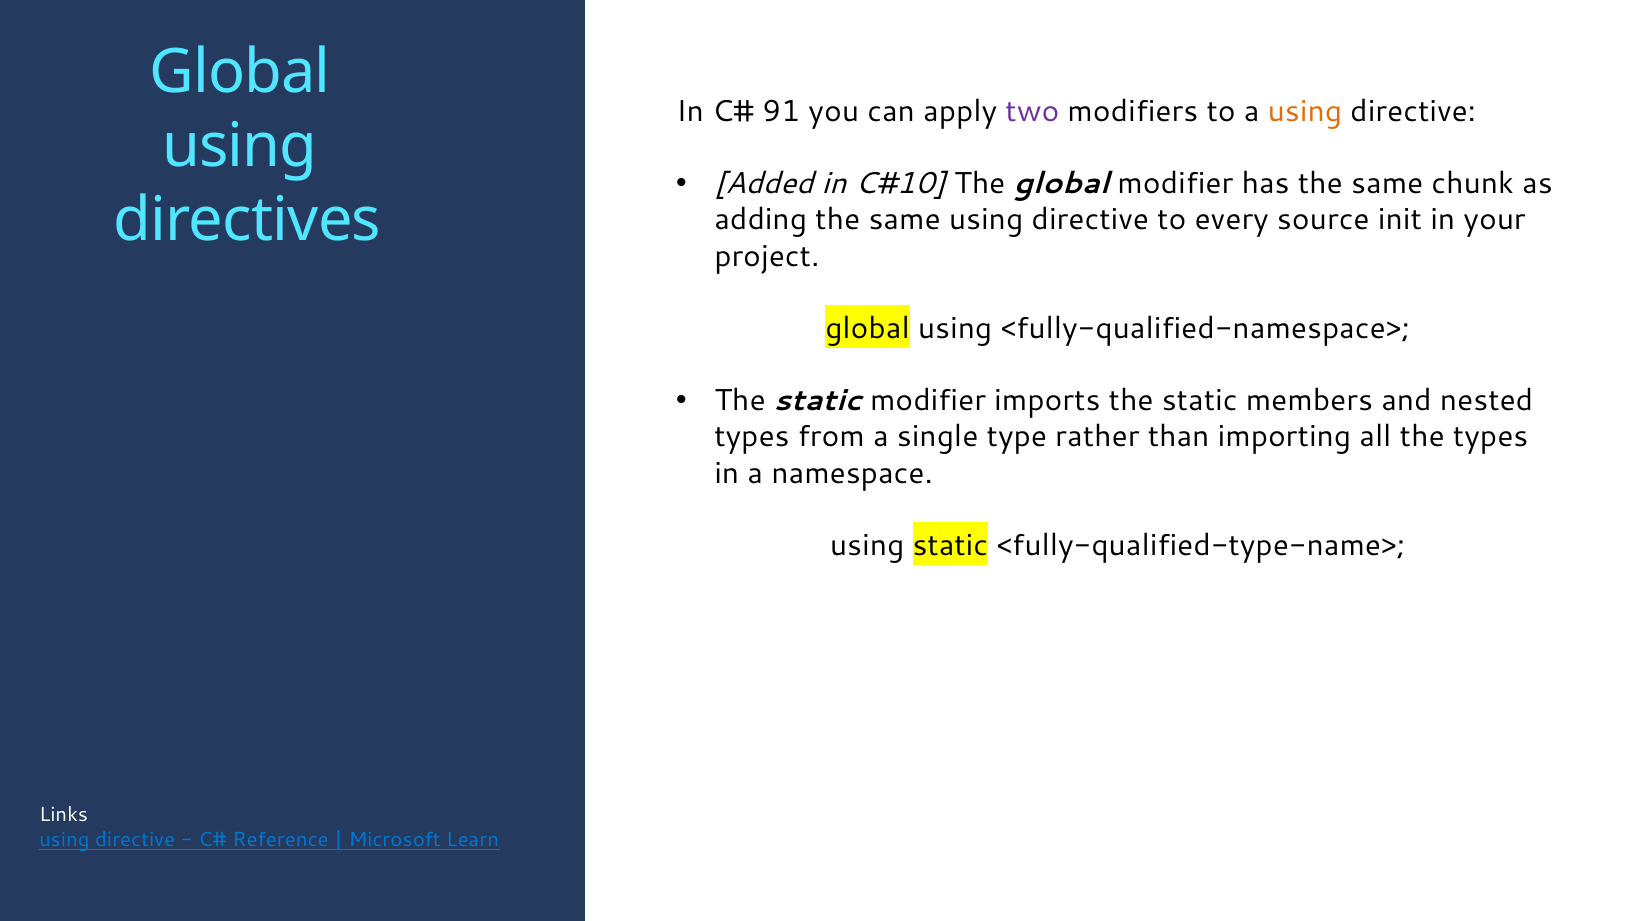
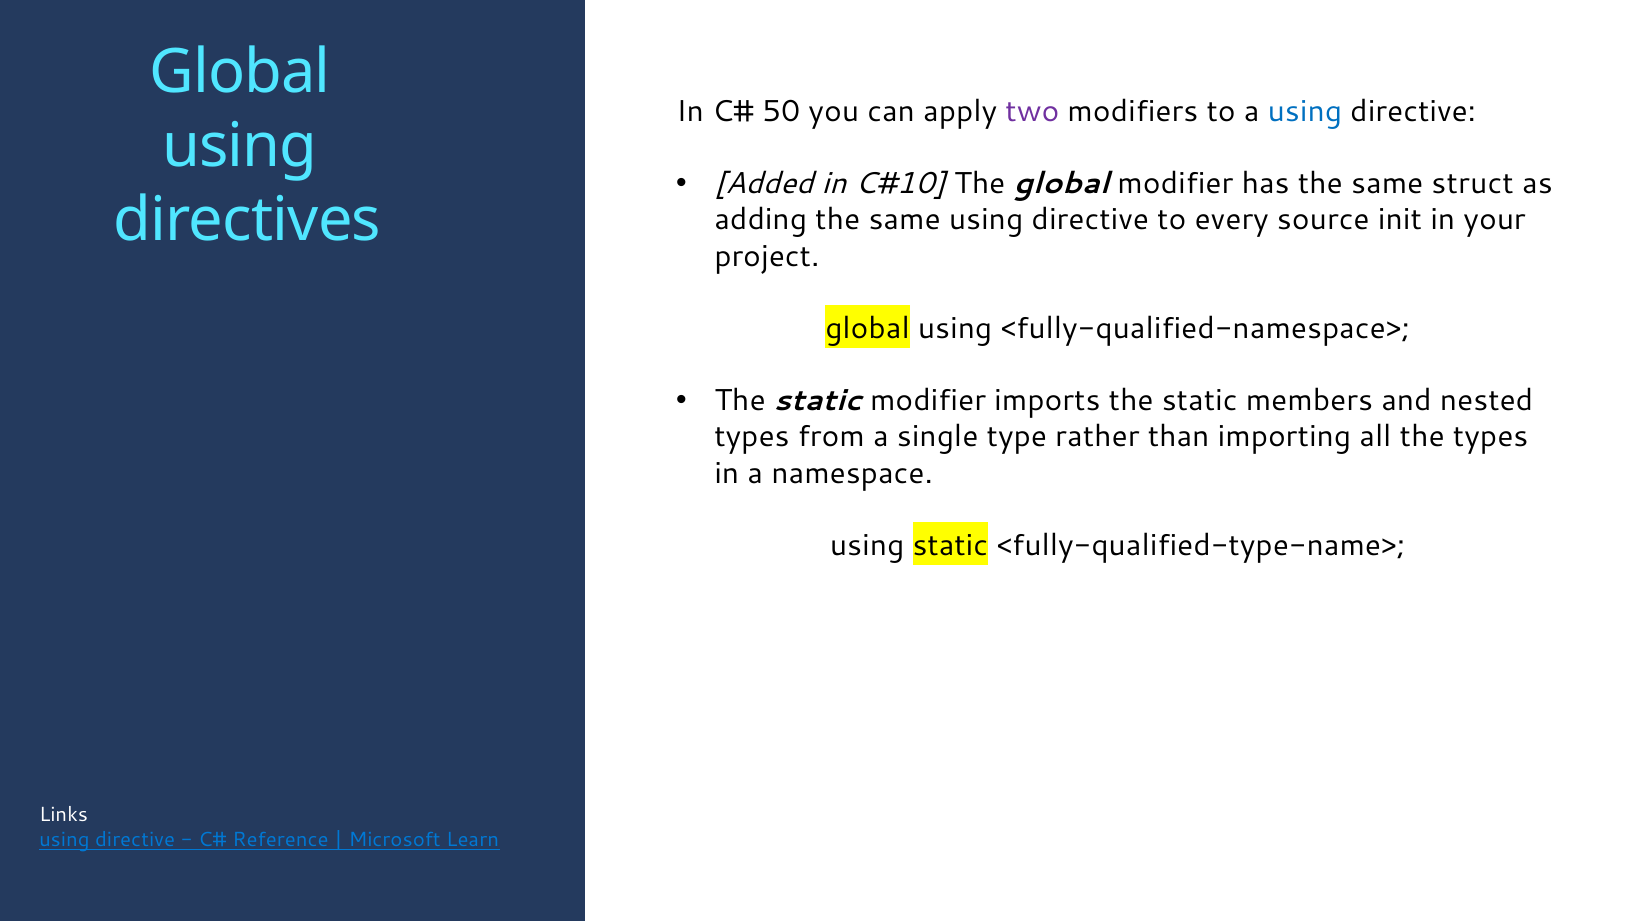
91: 91 -> 50
using at (1305, 111) colour: orange -> blue
chunk: chunk -> struct
